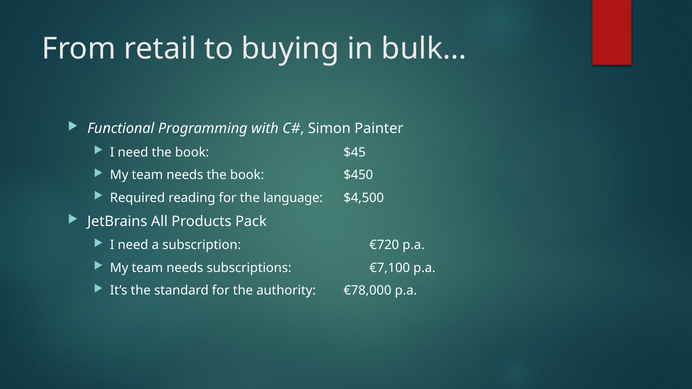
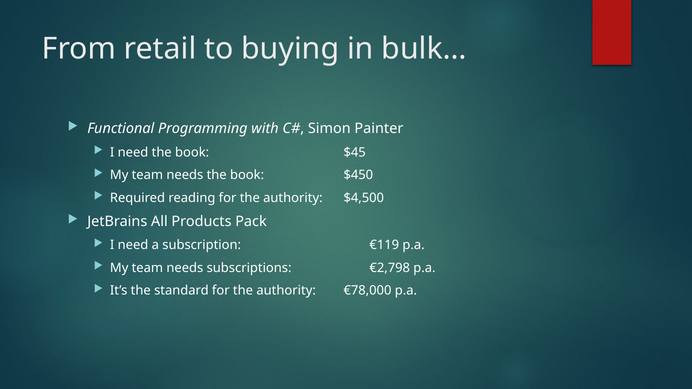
reading for the language: language -> authority
€720: €720 -> €119
€7,100: €7,100 -> €2,798
